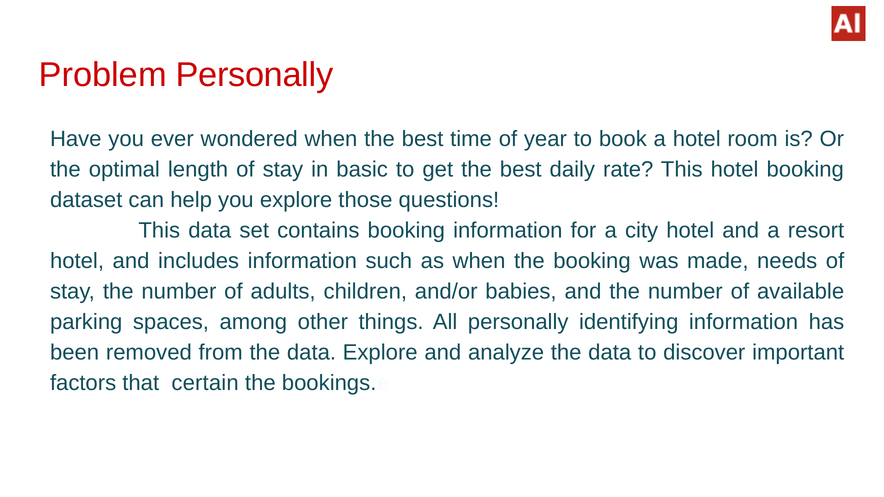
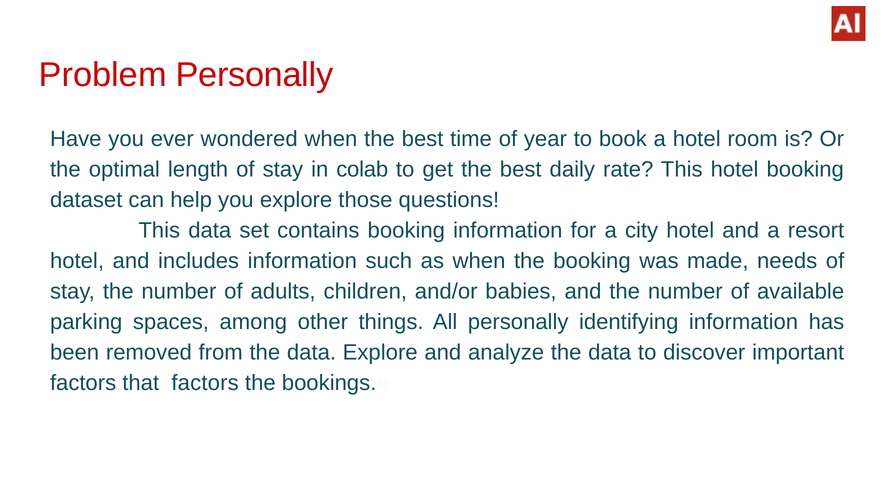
basic: basic -> colab
that certain: certain -> factors
